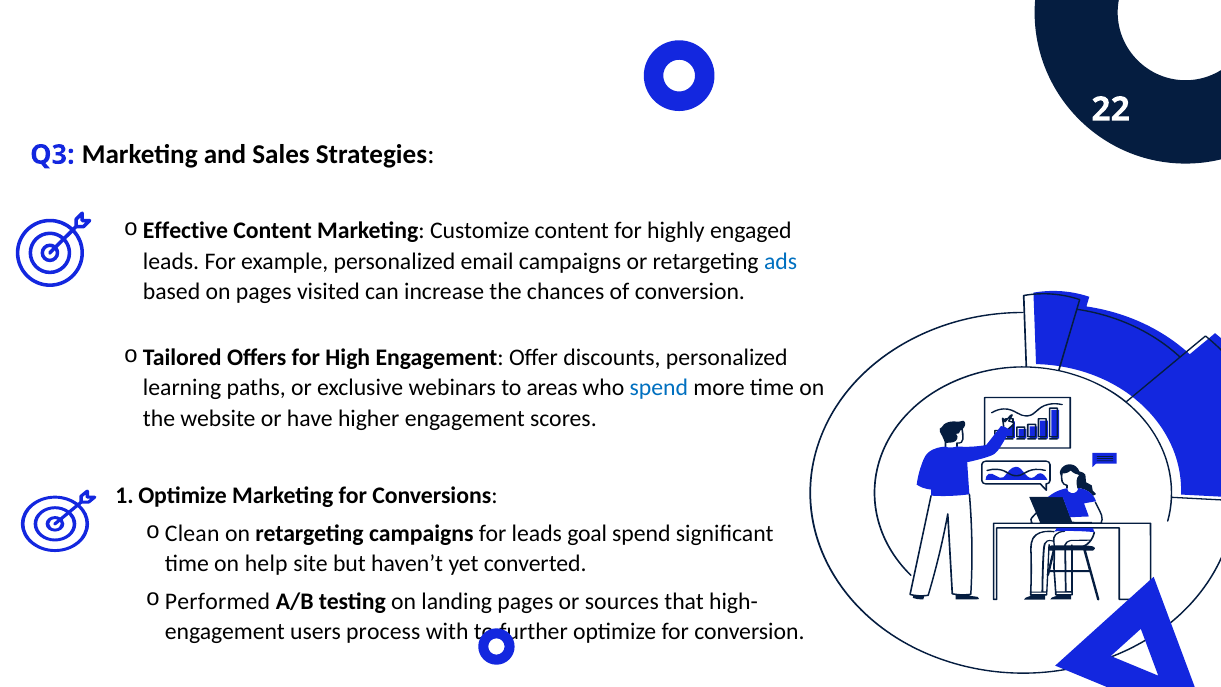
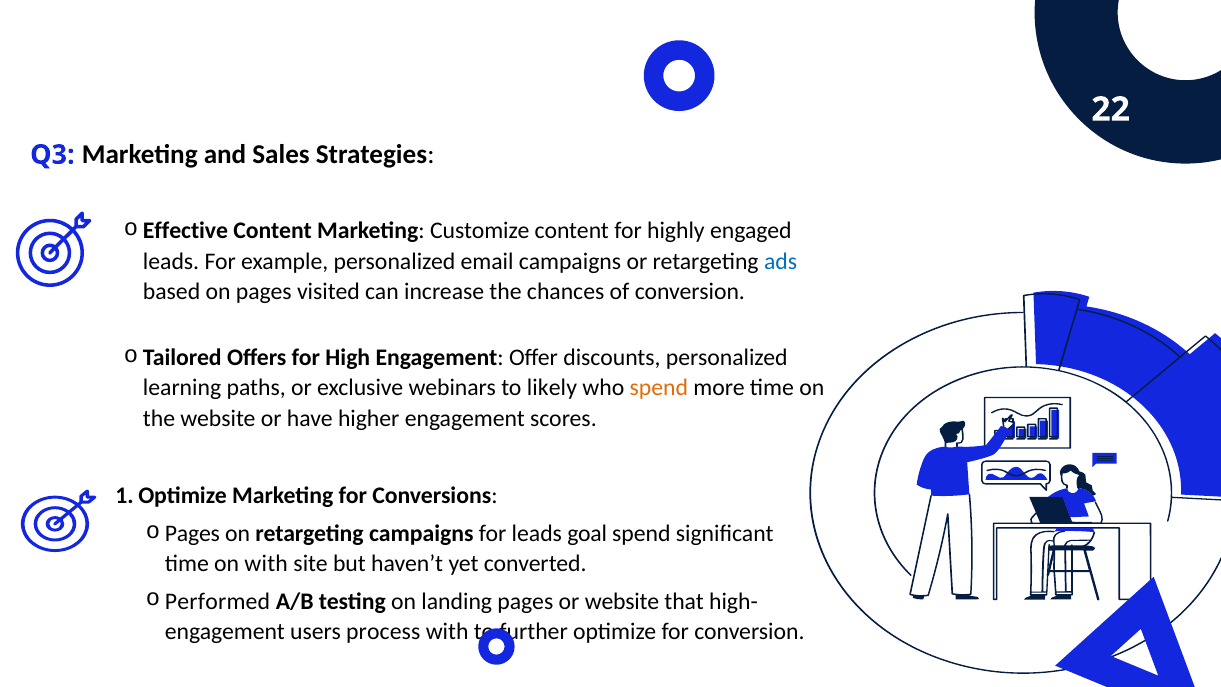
areas: areas -> likely
spend at (659, 388) colour: blue -> orange
Clean at (192, 533): Clean -> Pages
on help: help -> with
or sources: sources -> website
